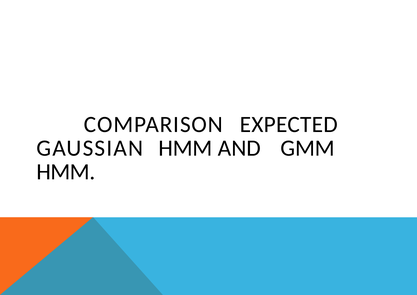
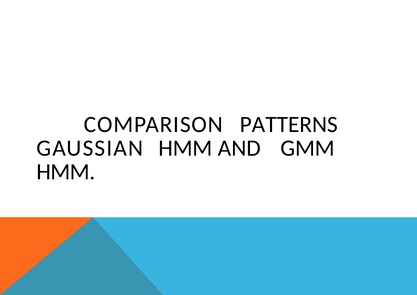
EXPECTED: EXPECTED -> PATTERNS
